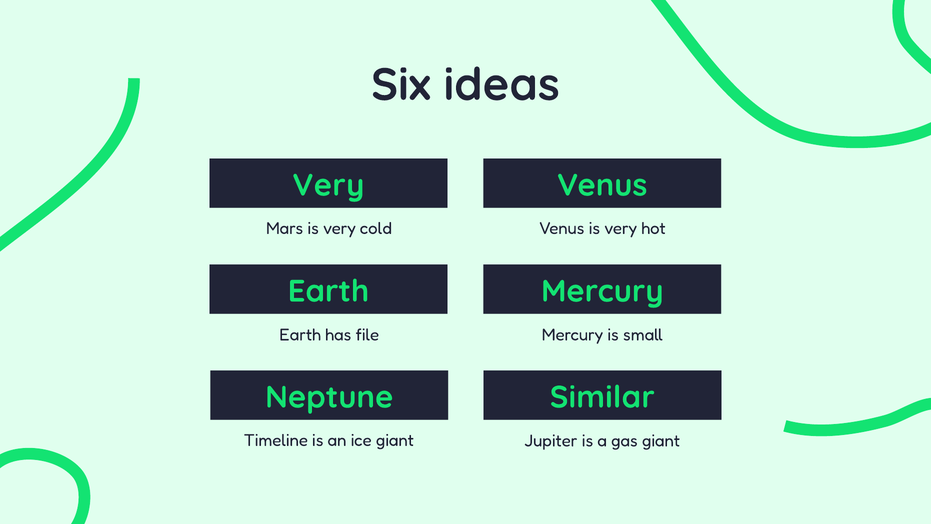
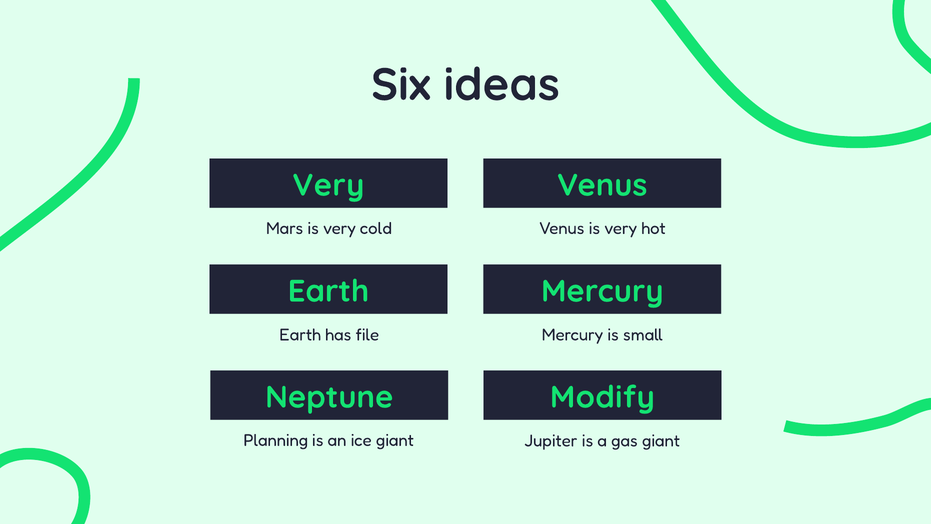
Similar: Similar -> Modify
Timeline: Timeline -> Planning
